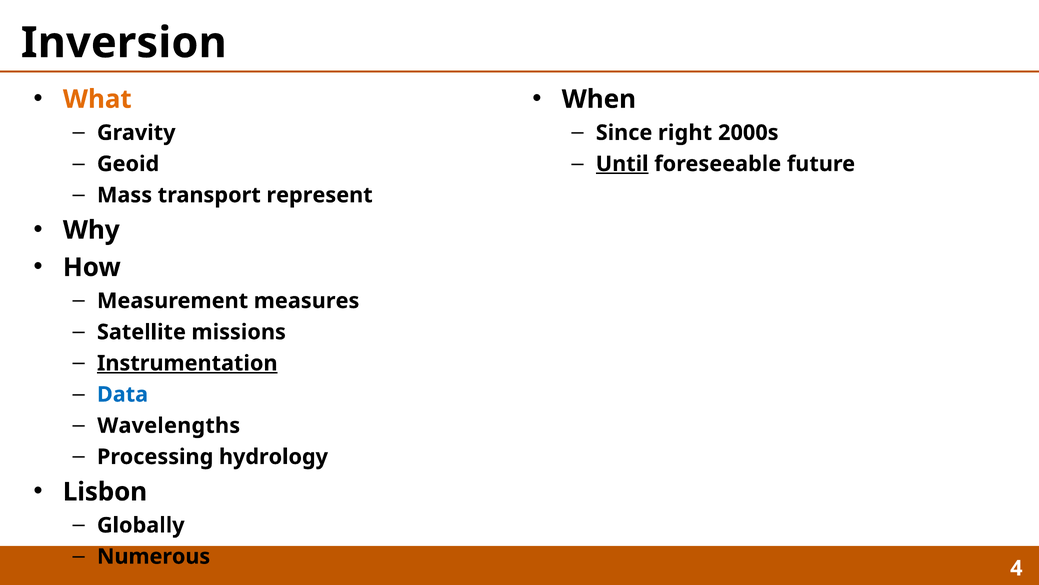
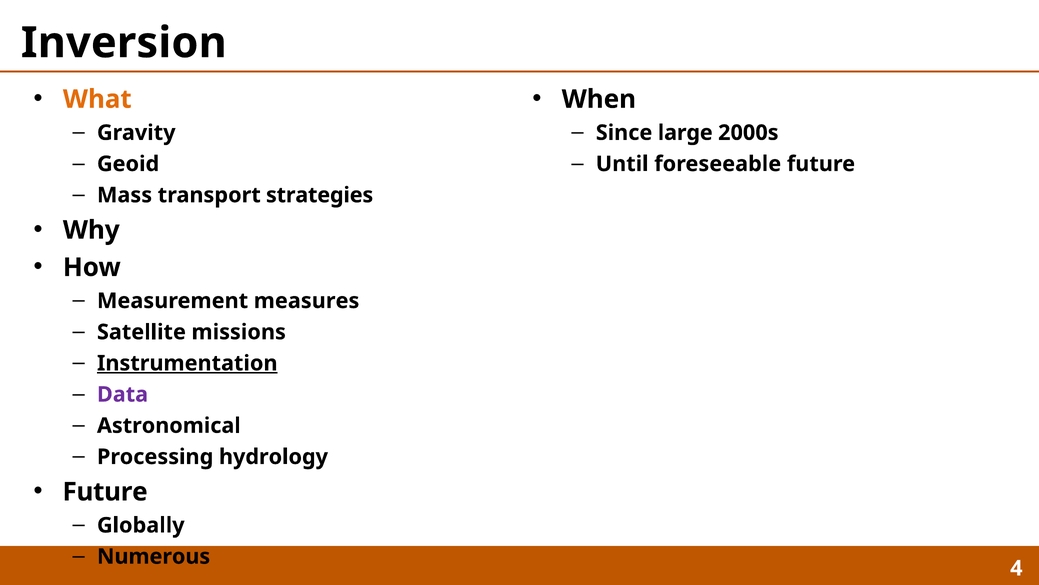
right: right -> large
Until underline: present -> none
represent: represent -> strategies
Data colour: blue -> purple
Wavelengths: Wavelengths -> Astronomical
Lisbon at (105, 491): Lisbon -> Future
